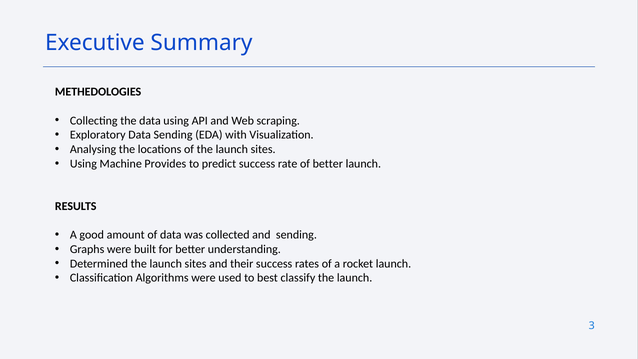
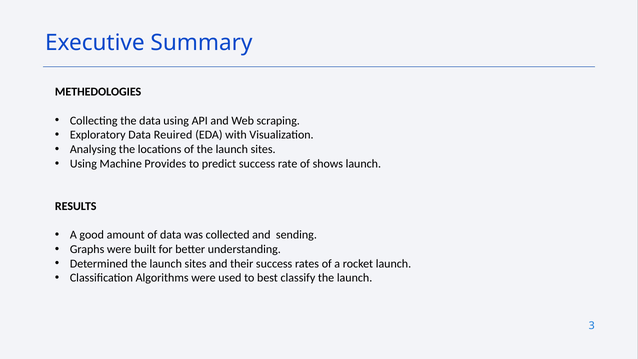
Data Sending: Sending -> Reuired
of better: better -> shows
